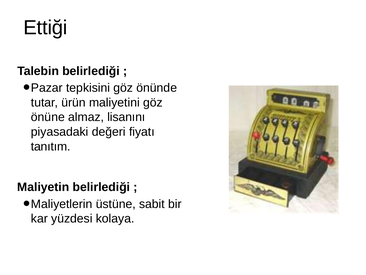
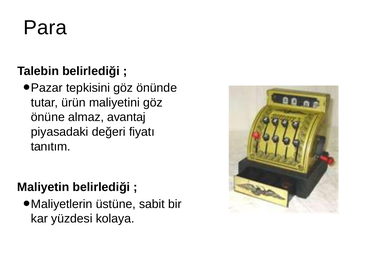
Ettiği: Ettiği -> Para
lisanını: lisanını -> avantaj
